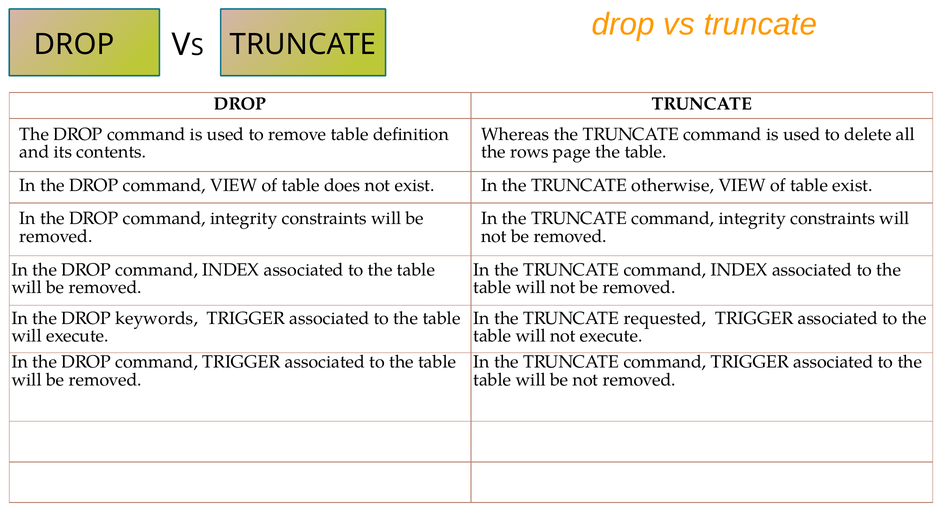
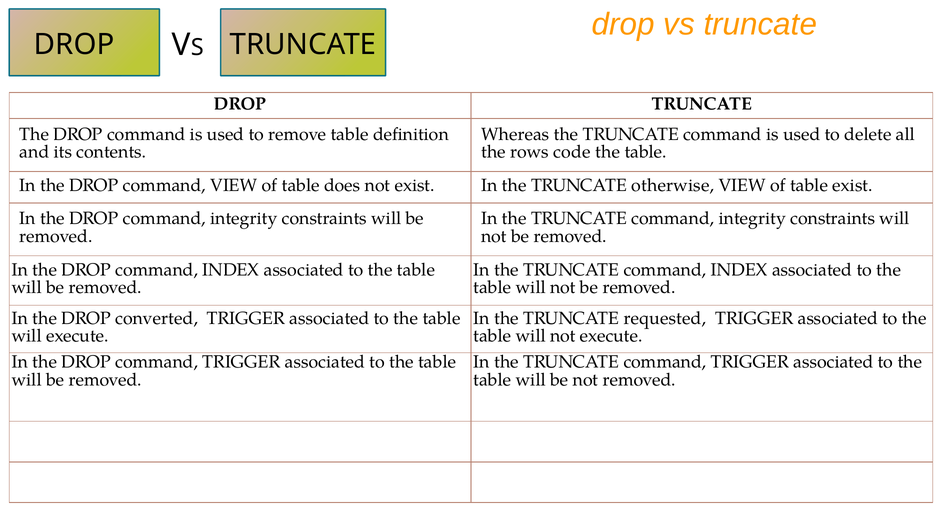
page: page -> code
keywords: keywords -> converted
